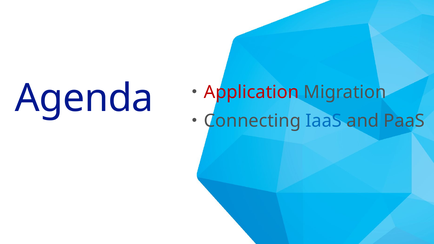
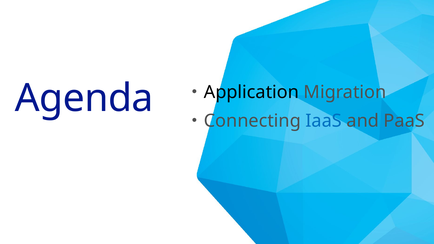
Application colour: red -> black
